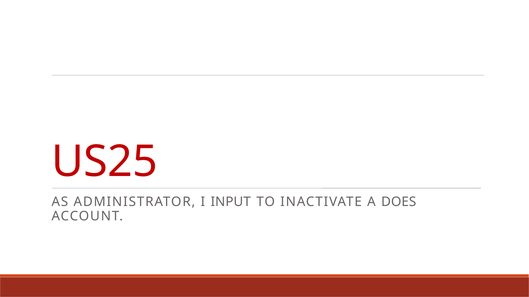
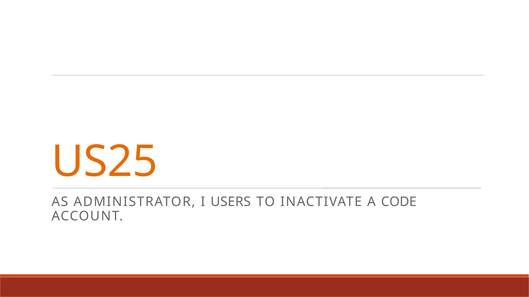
US25 colour: red -> orange
INPUT: INPUT -> USERS
DOES: DOES -> CODE
